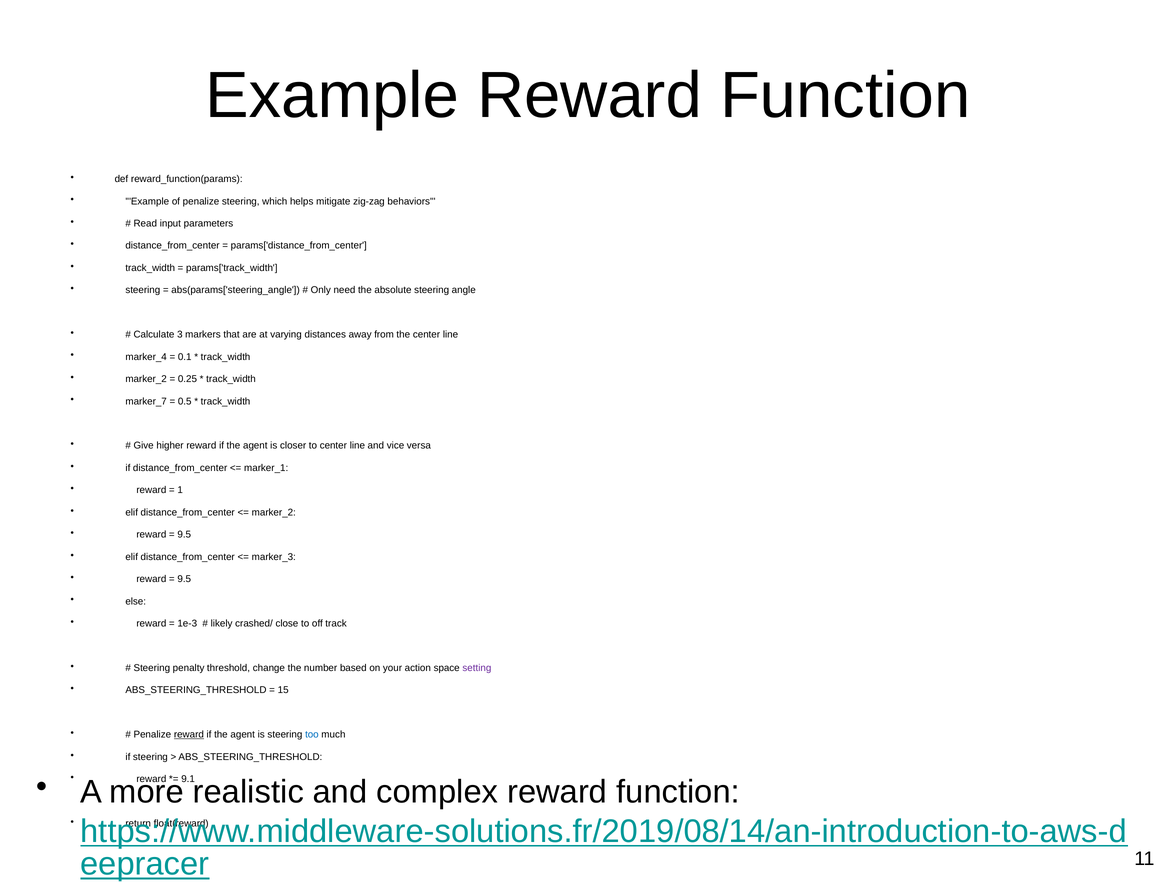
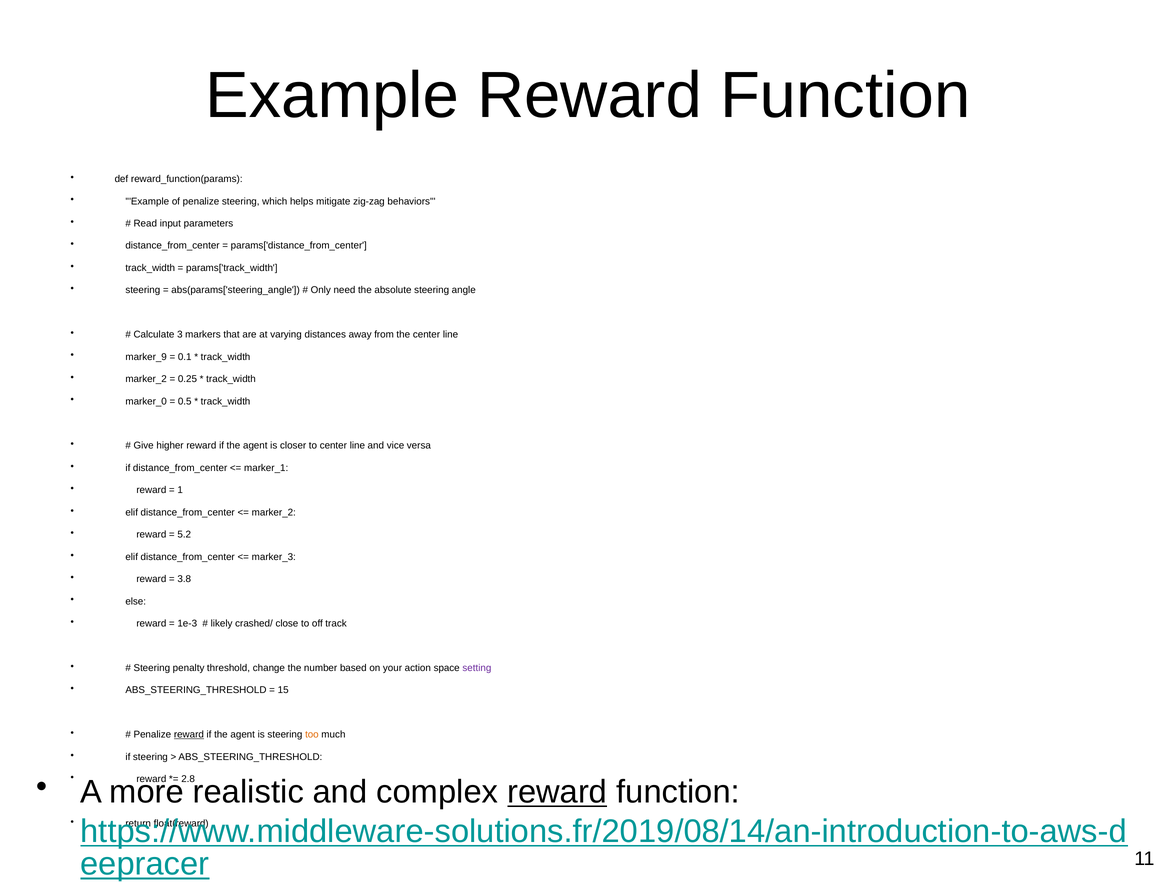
marker_4: marker_4 -> marker_9
marker_7: marker_7 -> marker_0
9.5 at (184, 535): 9.5 -> 5.2
9.5 at (184, 579): 9.5 -> 3.8
too colour: blue -> orange
9.1: 9.1 -> 2.8
reward at (557, 792) underline: none -> present
